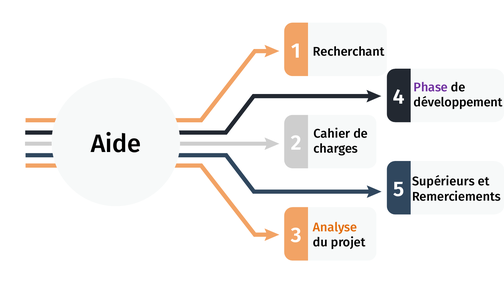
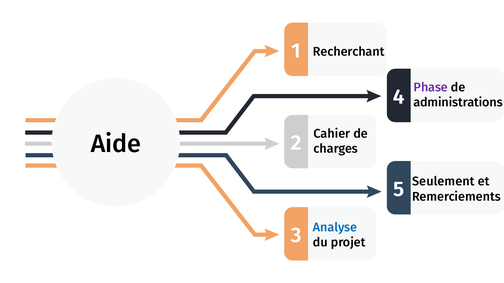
développement: développement -> administrations
Supérieurs: Supérieurs -> Seulement
Analyse colour: orange -> blue
